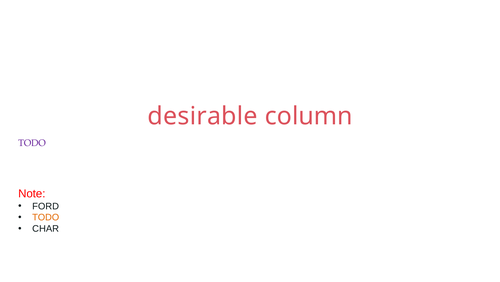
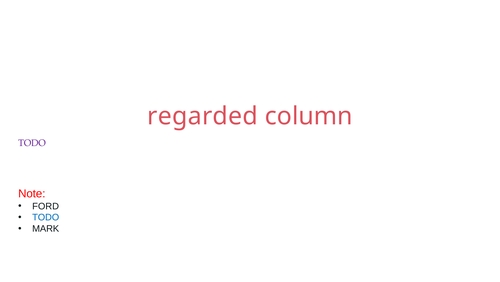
desirable: desirable -> regarded
TODO at (46, 217) colour: orange -> blue
CHAR: CHAR -> MARK
